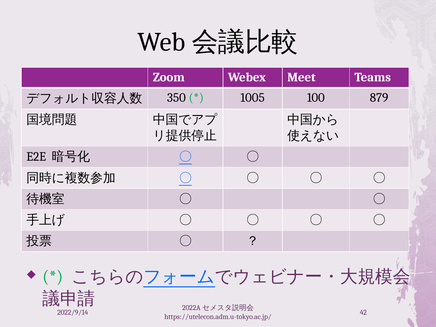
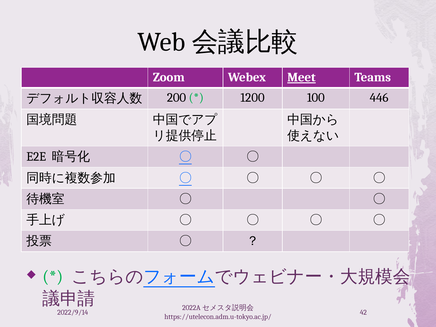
Meet underline: none -> present
350: 350 -> 200
1005: 1005 -> 1200
879: 879 -> 446
